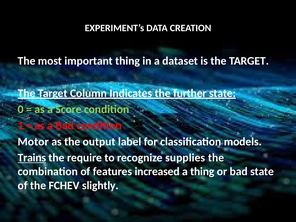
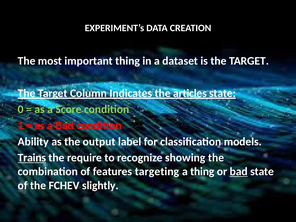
further: further -> articles
Motor: Motor -> Ability
supplies: supplies -> showing
increased: increased -> targeting
bad at (239, 172) underline: none -> present
